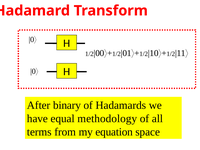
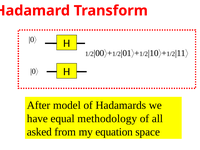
binary: binary -> model
terms: terms -> asked
